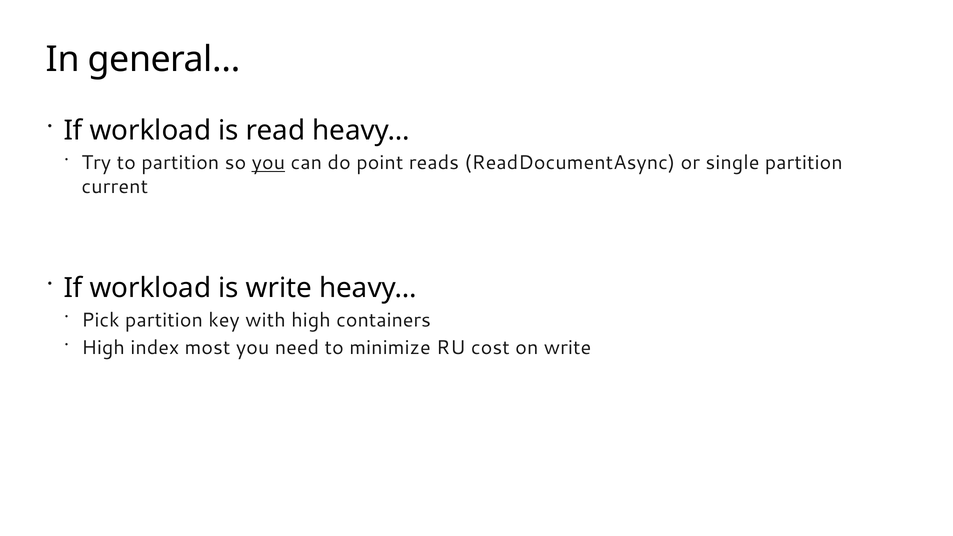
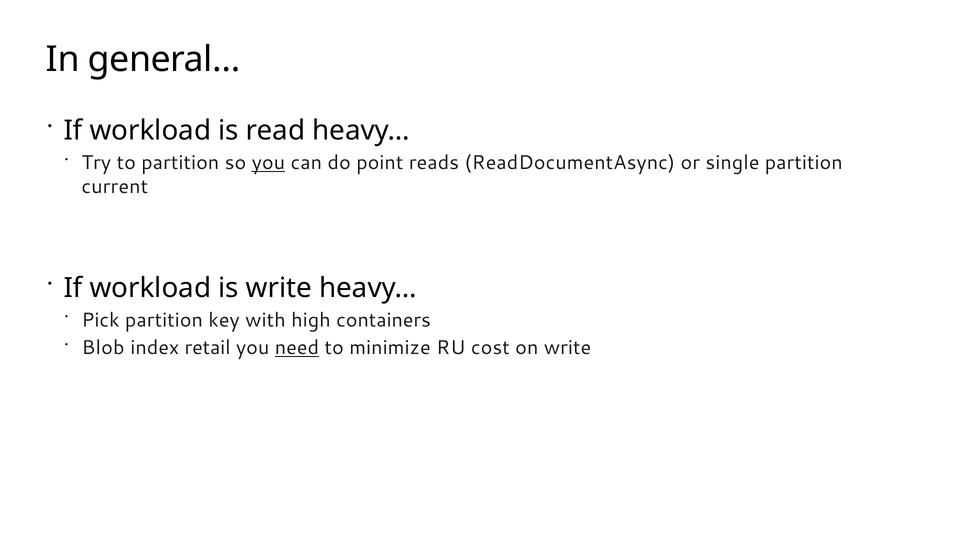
High at (103, 348): High -> Blob
most: most -> retail
need underline: none -> present
